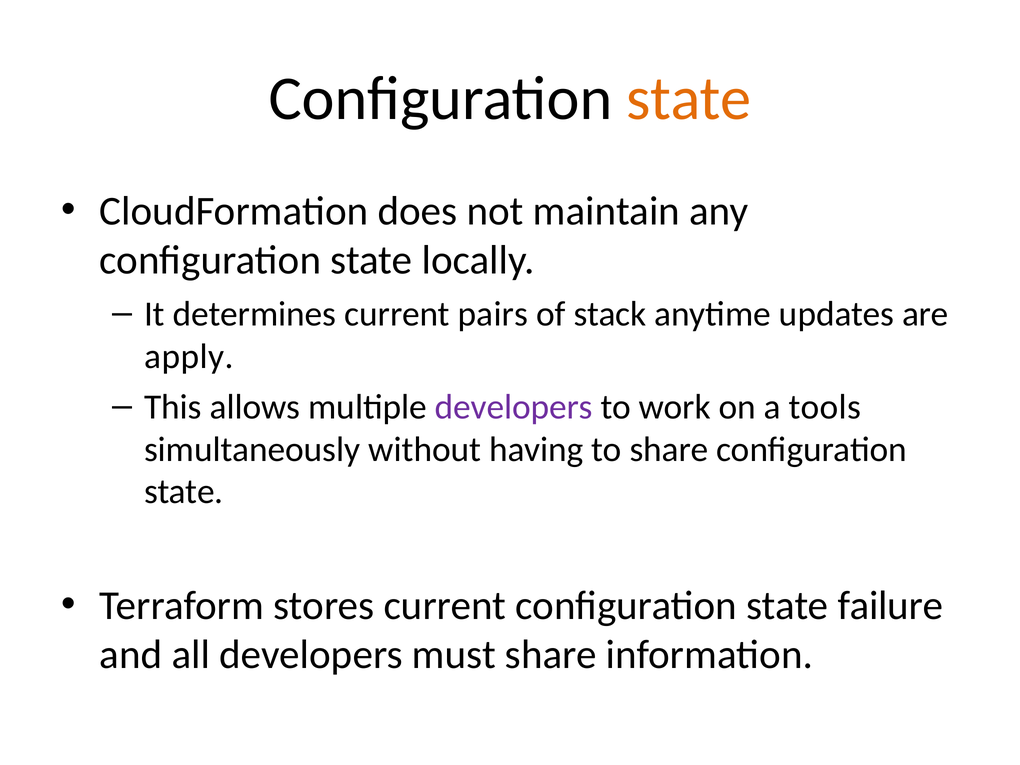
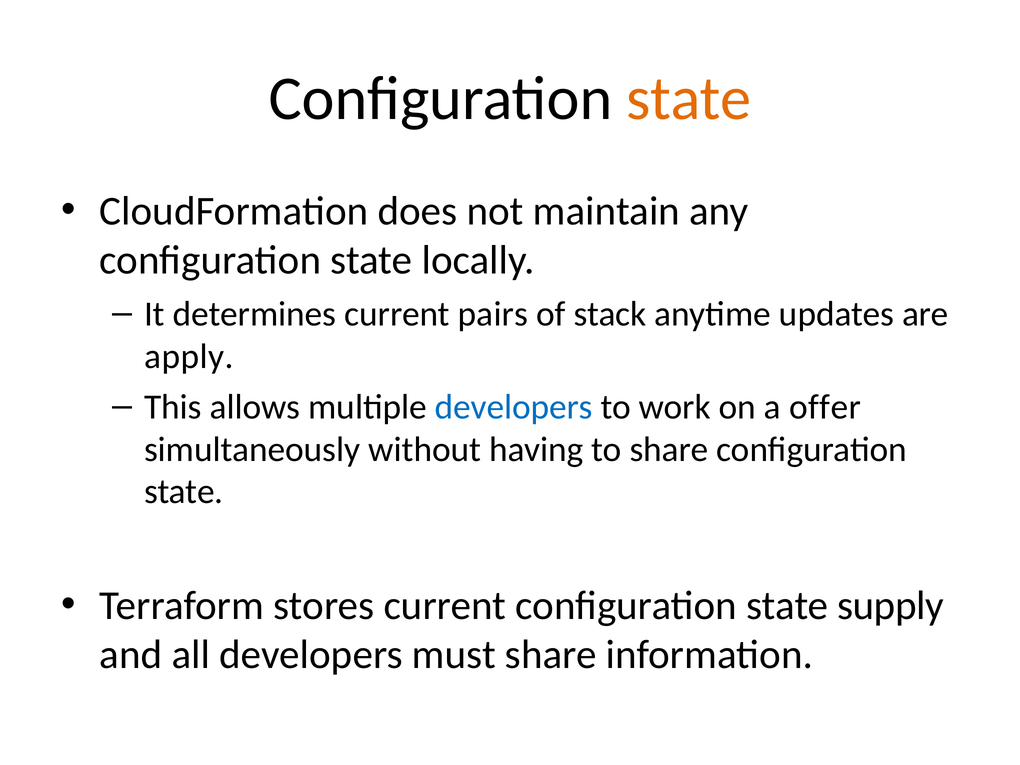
developers at (514, 407) colour: purple -> blue
tools: tools -> offer
failure: failure -> supply
